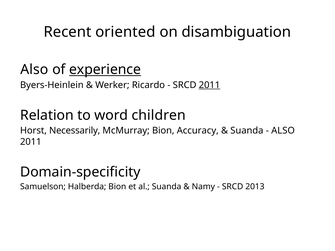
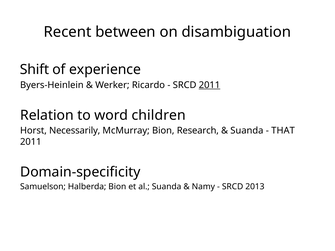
oriented: oriented -> between
Also at (34, 70): Also -> Shift
experience underline: present -> none
Accuracy: Accuracy -> Research
ALSO at (283, 131): ALSO -> THAT
